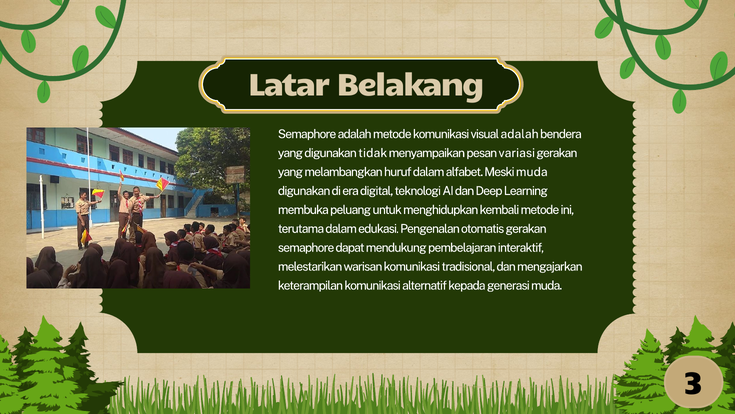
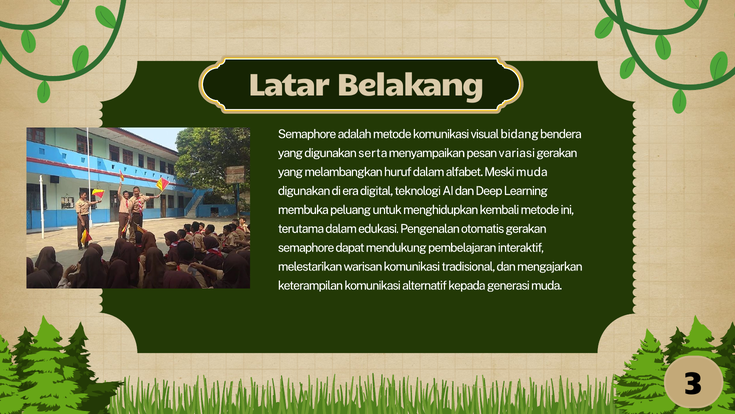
visual adalah: adalah -> bidang
tidak: tidak -> serta
